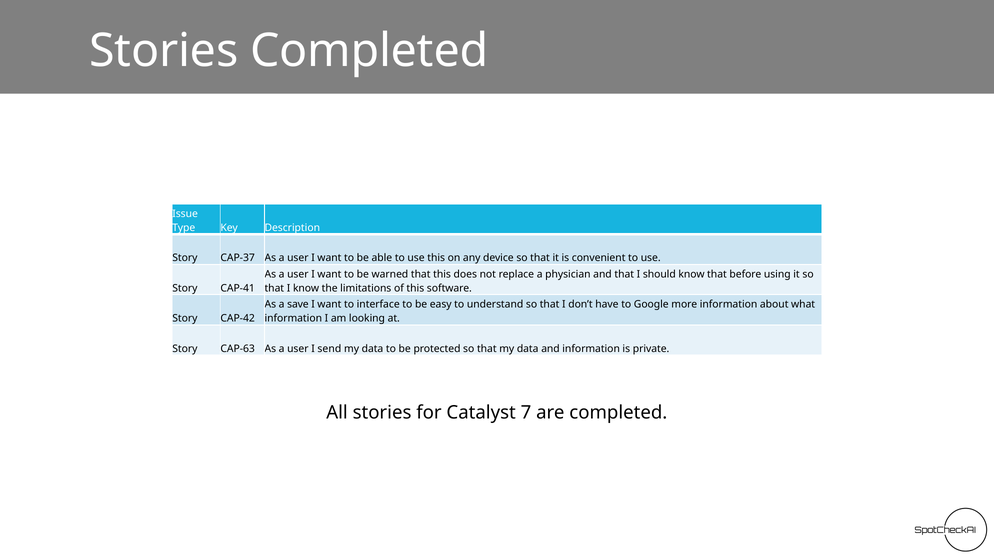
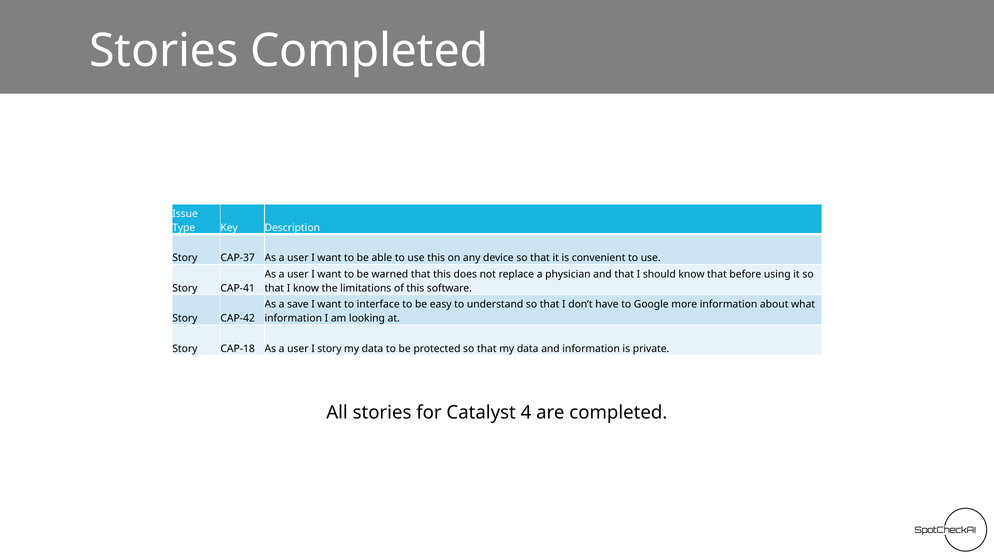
CAP-63: CAP-63 -> CAP-18
I send: send -> story
7: 7 -> 4
